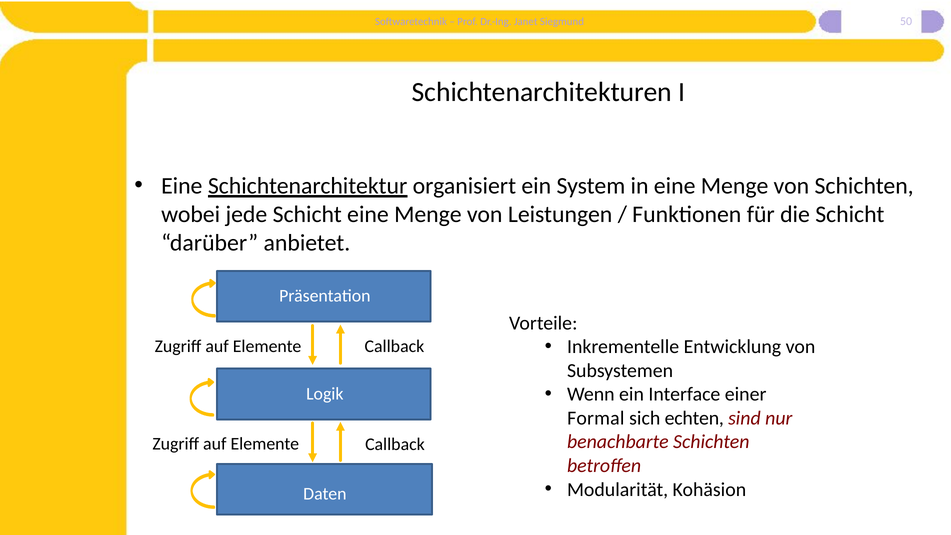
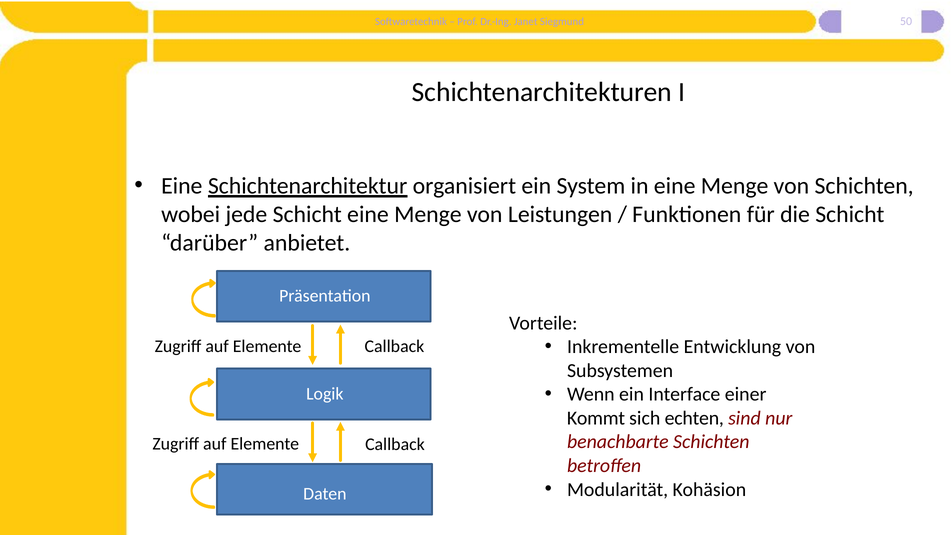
Formal: Formal -> Kommt
